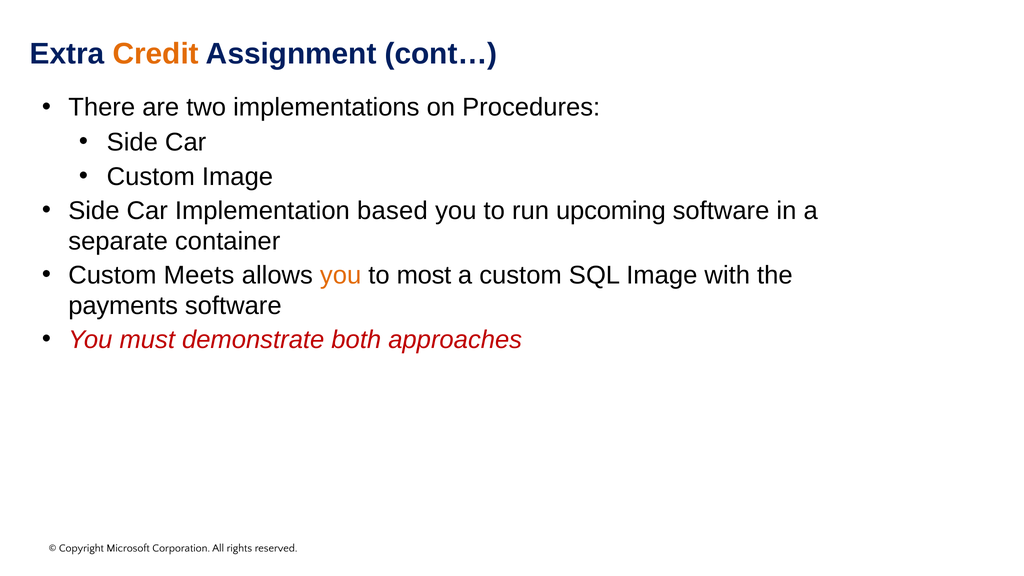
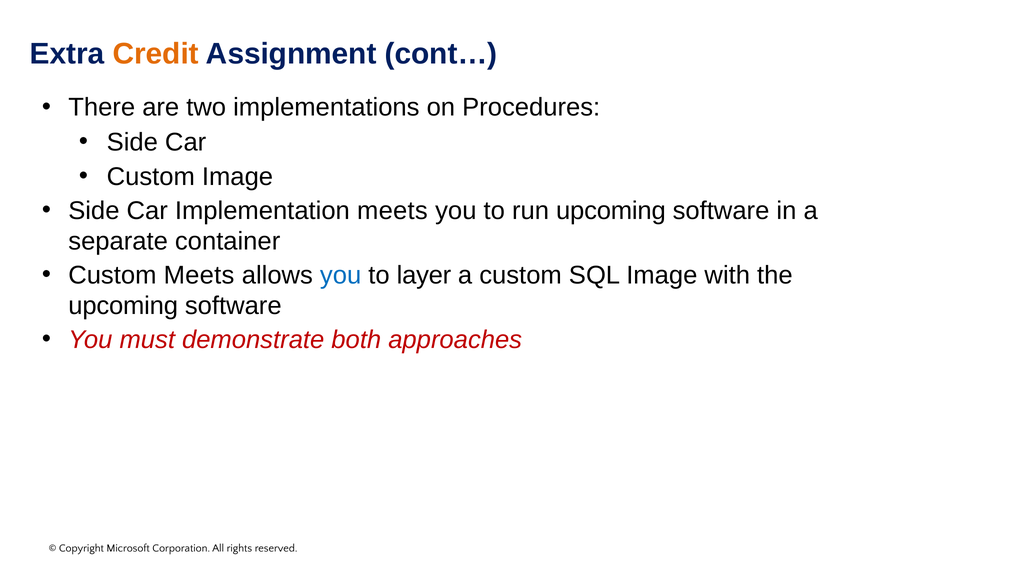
Implementation based: based -> meets
you at (341, 275) colour: orange -> blue
most: most -> layer
payments at (123, 306): payments -> upcoming
